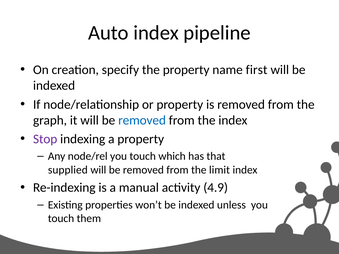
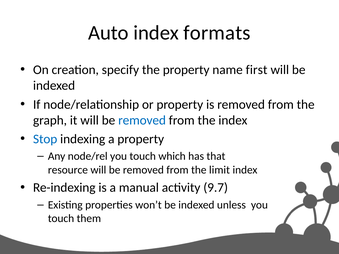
pipeline: pipeline -> formats
Stop colour: purple -> blue
supplied: supplied -> resource
4.9: 4.9 -> 9.7
